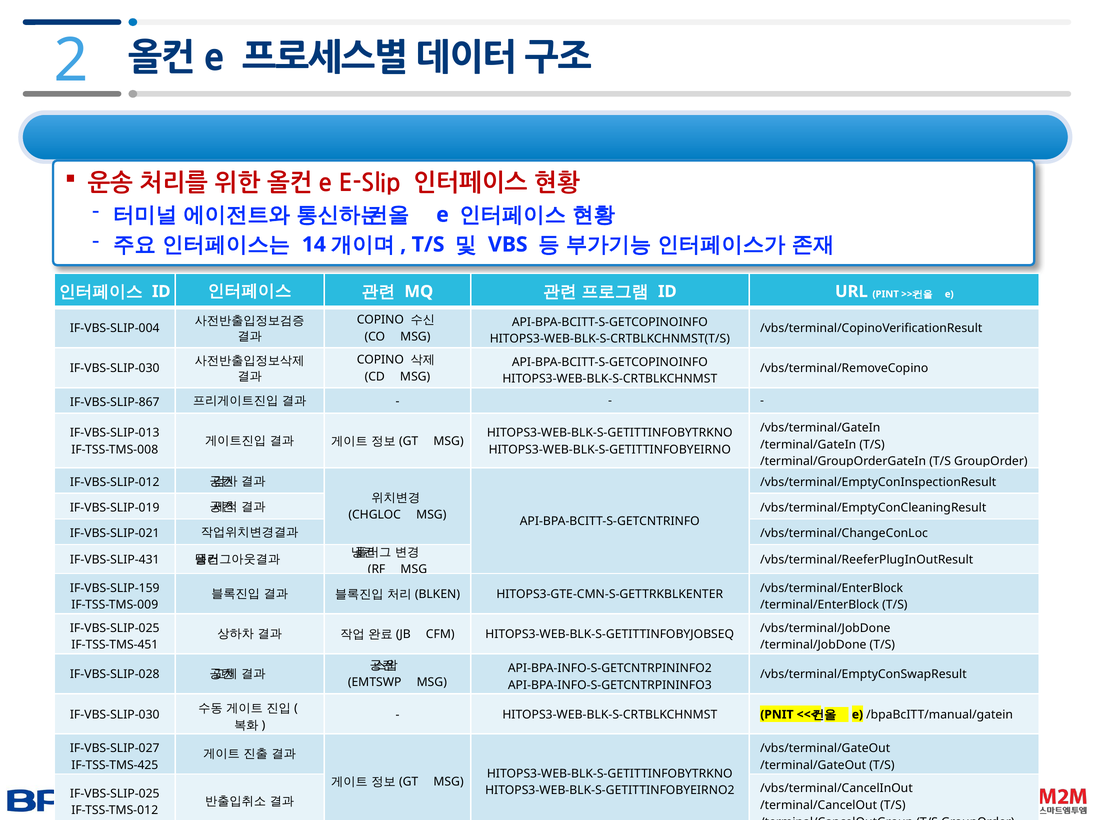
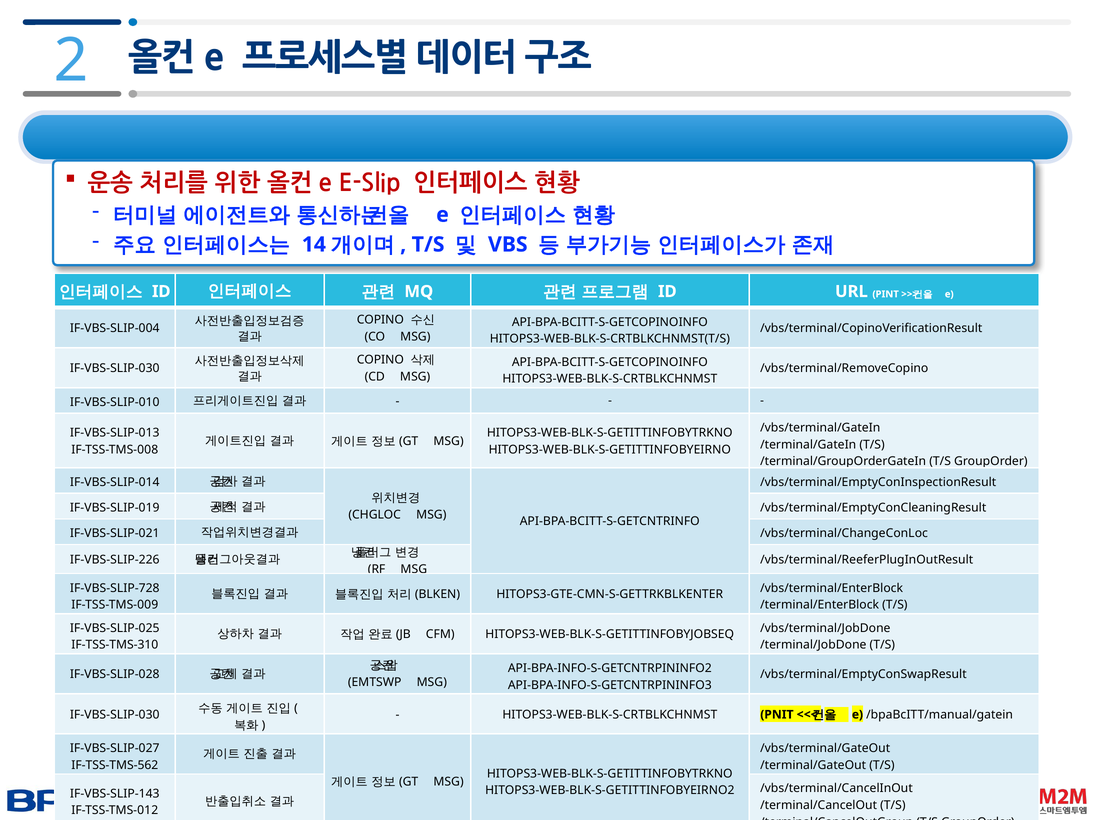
IF-VBS-SLIP-867: IF-VBS-SLIP-867 -> IF-VBS-SLIP-010
IF-VBS-SLIP-012: IF-VBS-SLIP-012 -> IF-VBS-SLIP-014
IF-VBS-SLIP-431: IF-VBS-SLIP-431 -> IF-VBS-SLIP-226
IF-VBS-SLIP-159: IF-VBS-SLIP-159 -> IF-VBS-SLIP-728
IF-TSS-TMS-451: IF-TSS-TMS-451 -> IF-TSS-TMS-310
IF-TSS-TMS-425: IF-TSS-TMS-425 -> IF-TSS-TMS-562
IF-VBS-SLIP-025 at (115, 794): IF-VBS-SLIP-025 -> IF-VBS-SLIP-143
